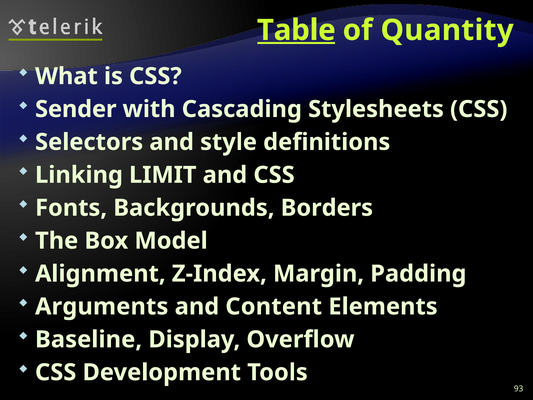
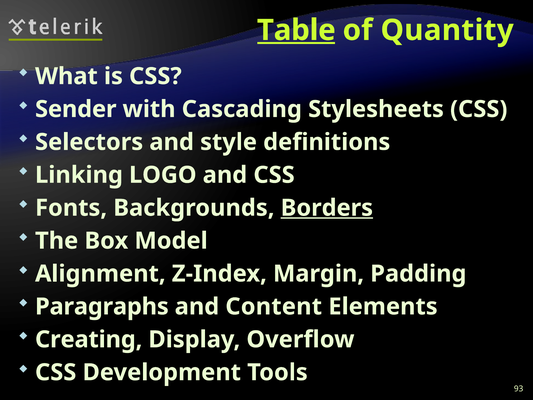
LIMIT: LIMIT -> LOGO
Borders underline: none -> present
Arguments: Arguments -> Paragraphs
Baseline: Baseline -> Creating
